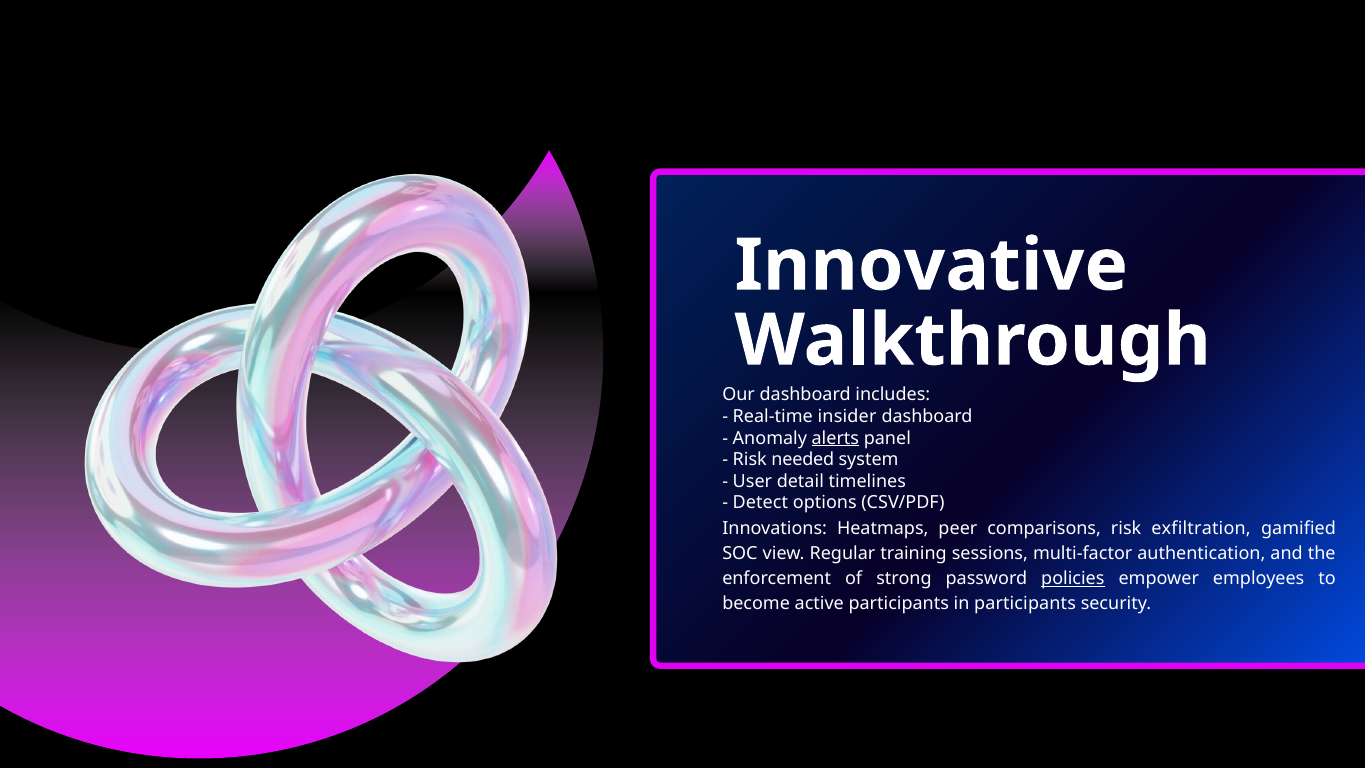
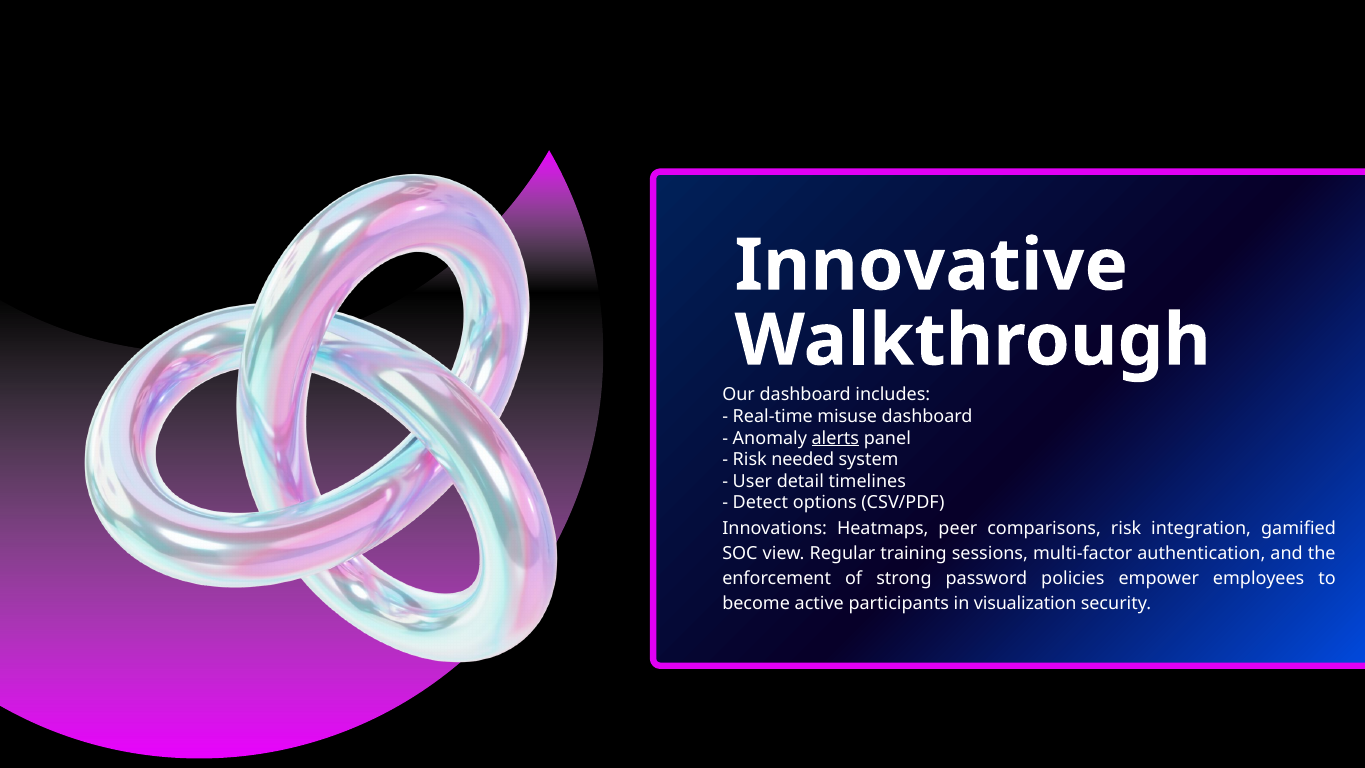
insider: insider -> misuse
exfiltration: exfiltration -> integration
policies underline: present -> none
in participants: participants -> visualization
